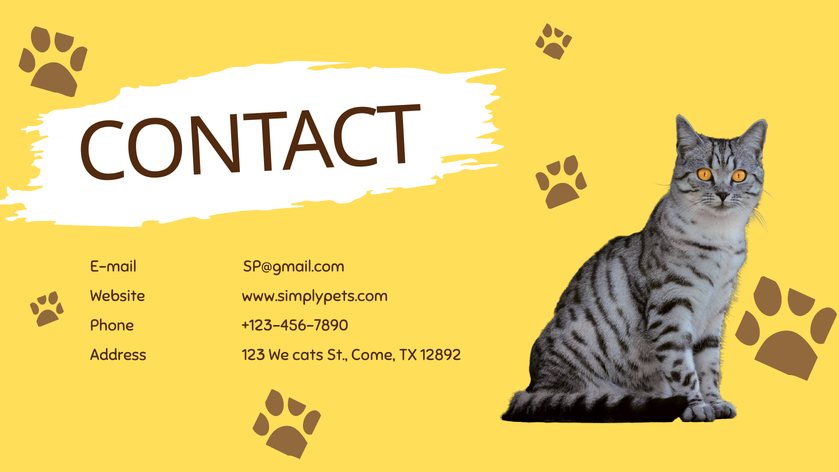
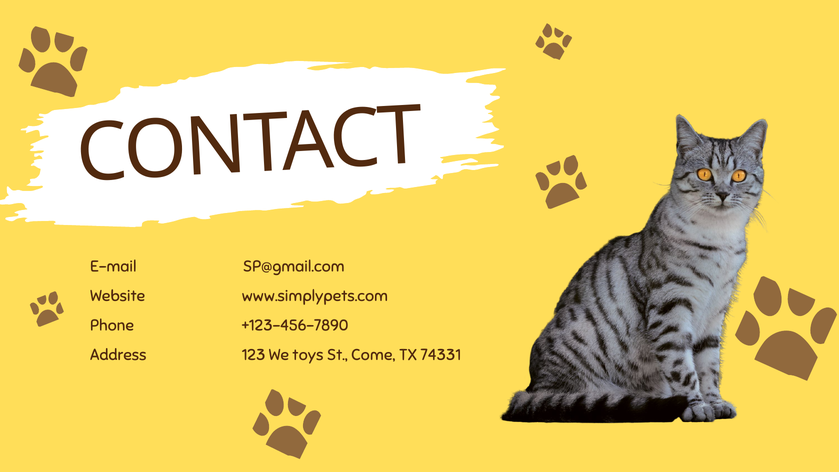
cats: cats -> toys
12892: 12892 -> 74331
